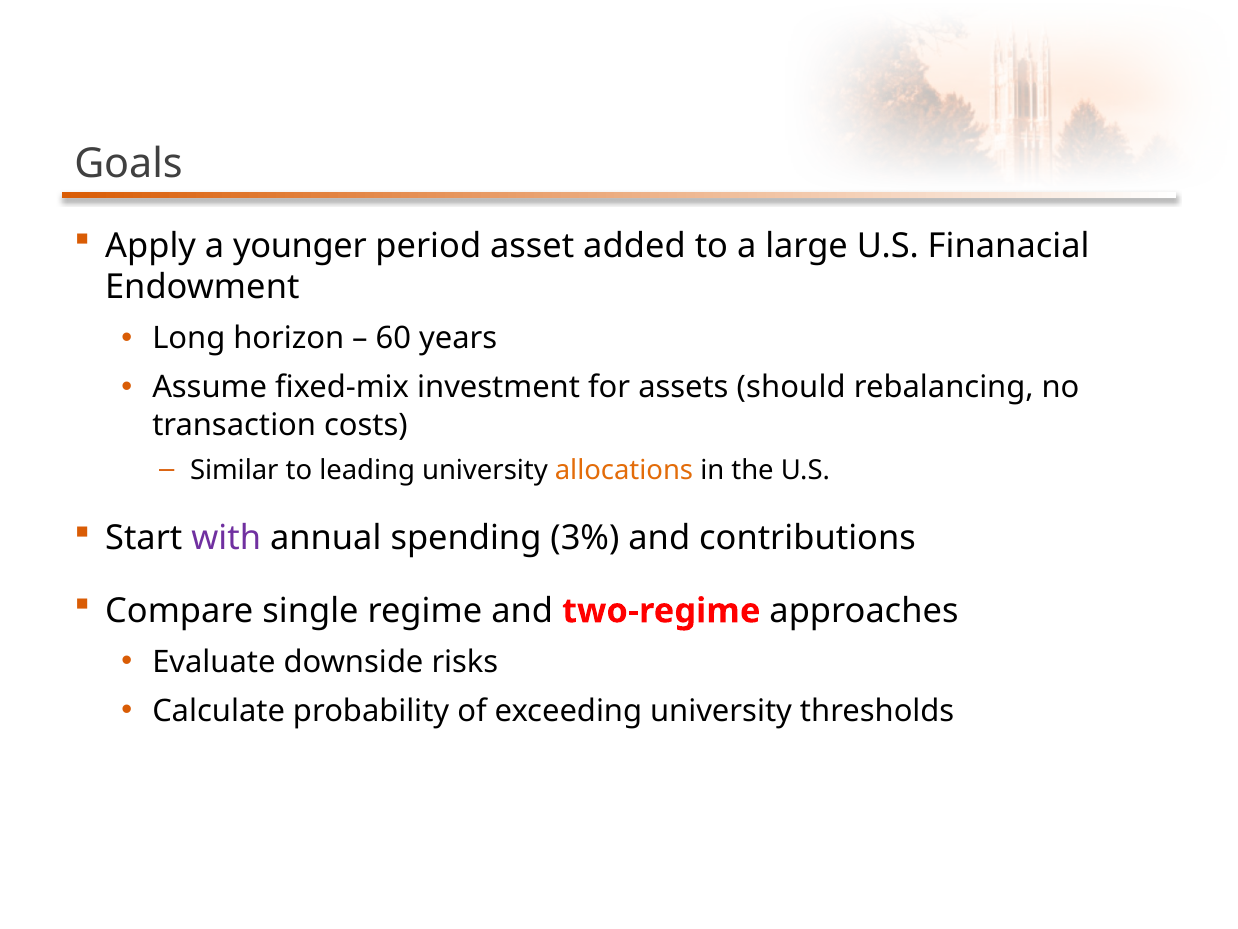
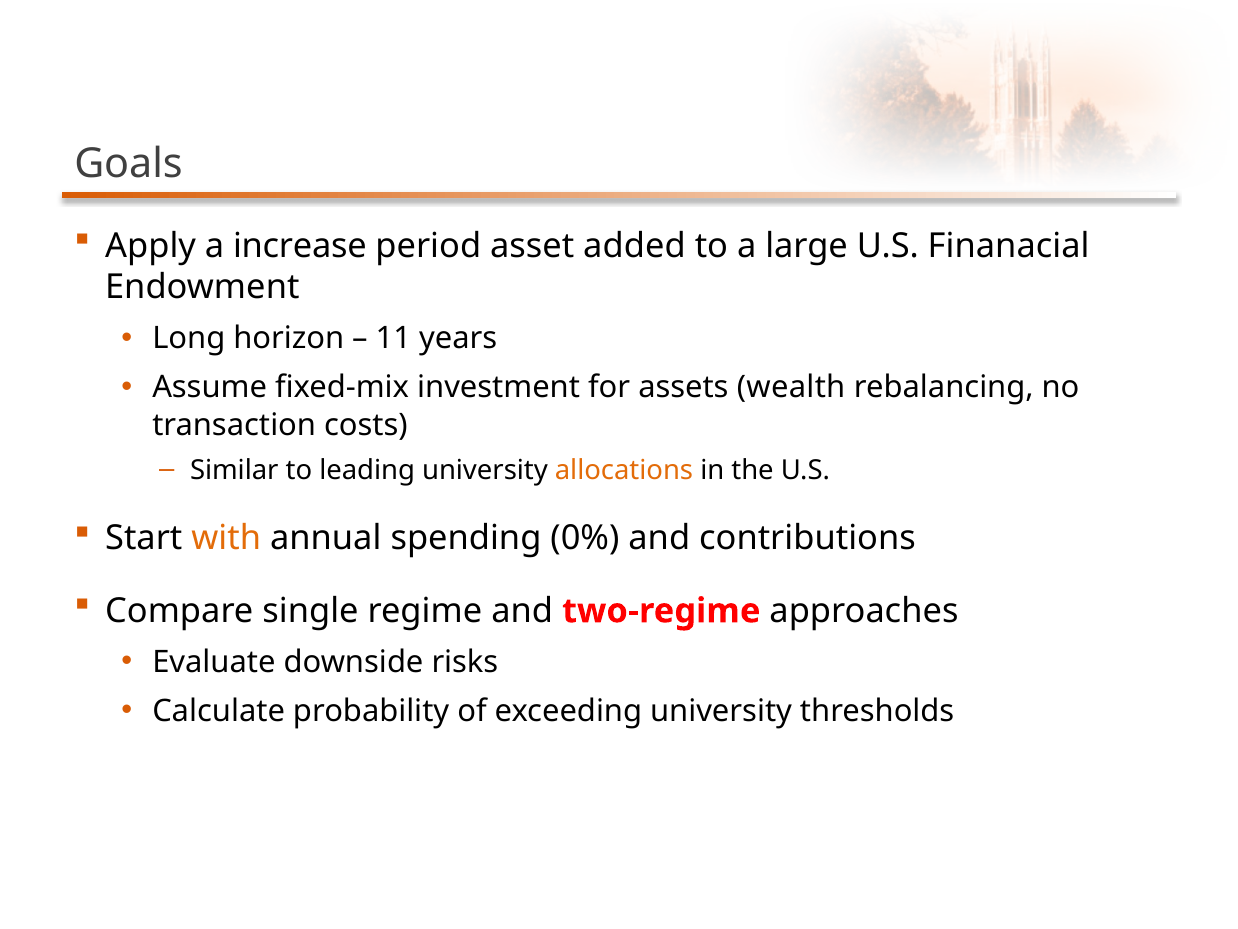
younger: younger -> increase
60: 60 -> 11
should: should -> wealth
with colour: purple -> orange
3%: 3% -> 0%
